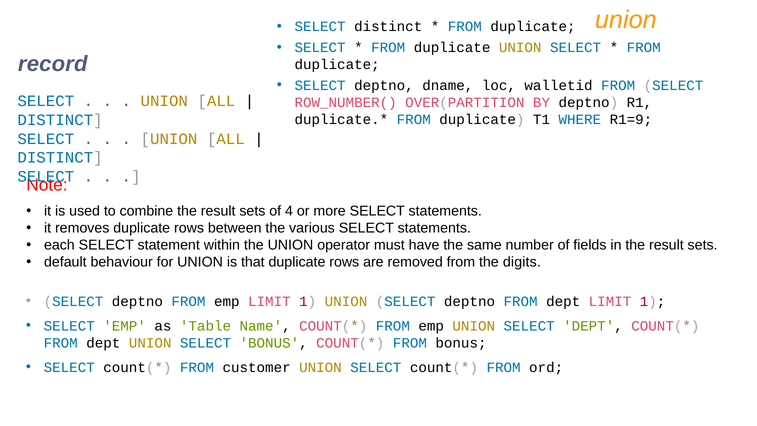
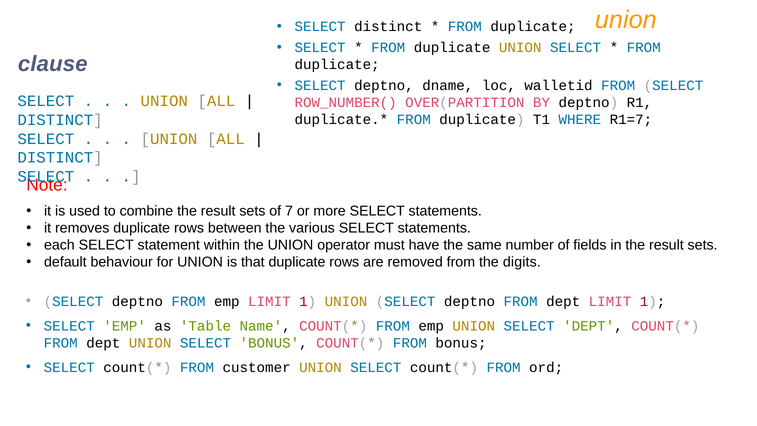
record: record -> clause
R1=9: R1=9 -> R1=7
4: 4 -> 7
